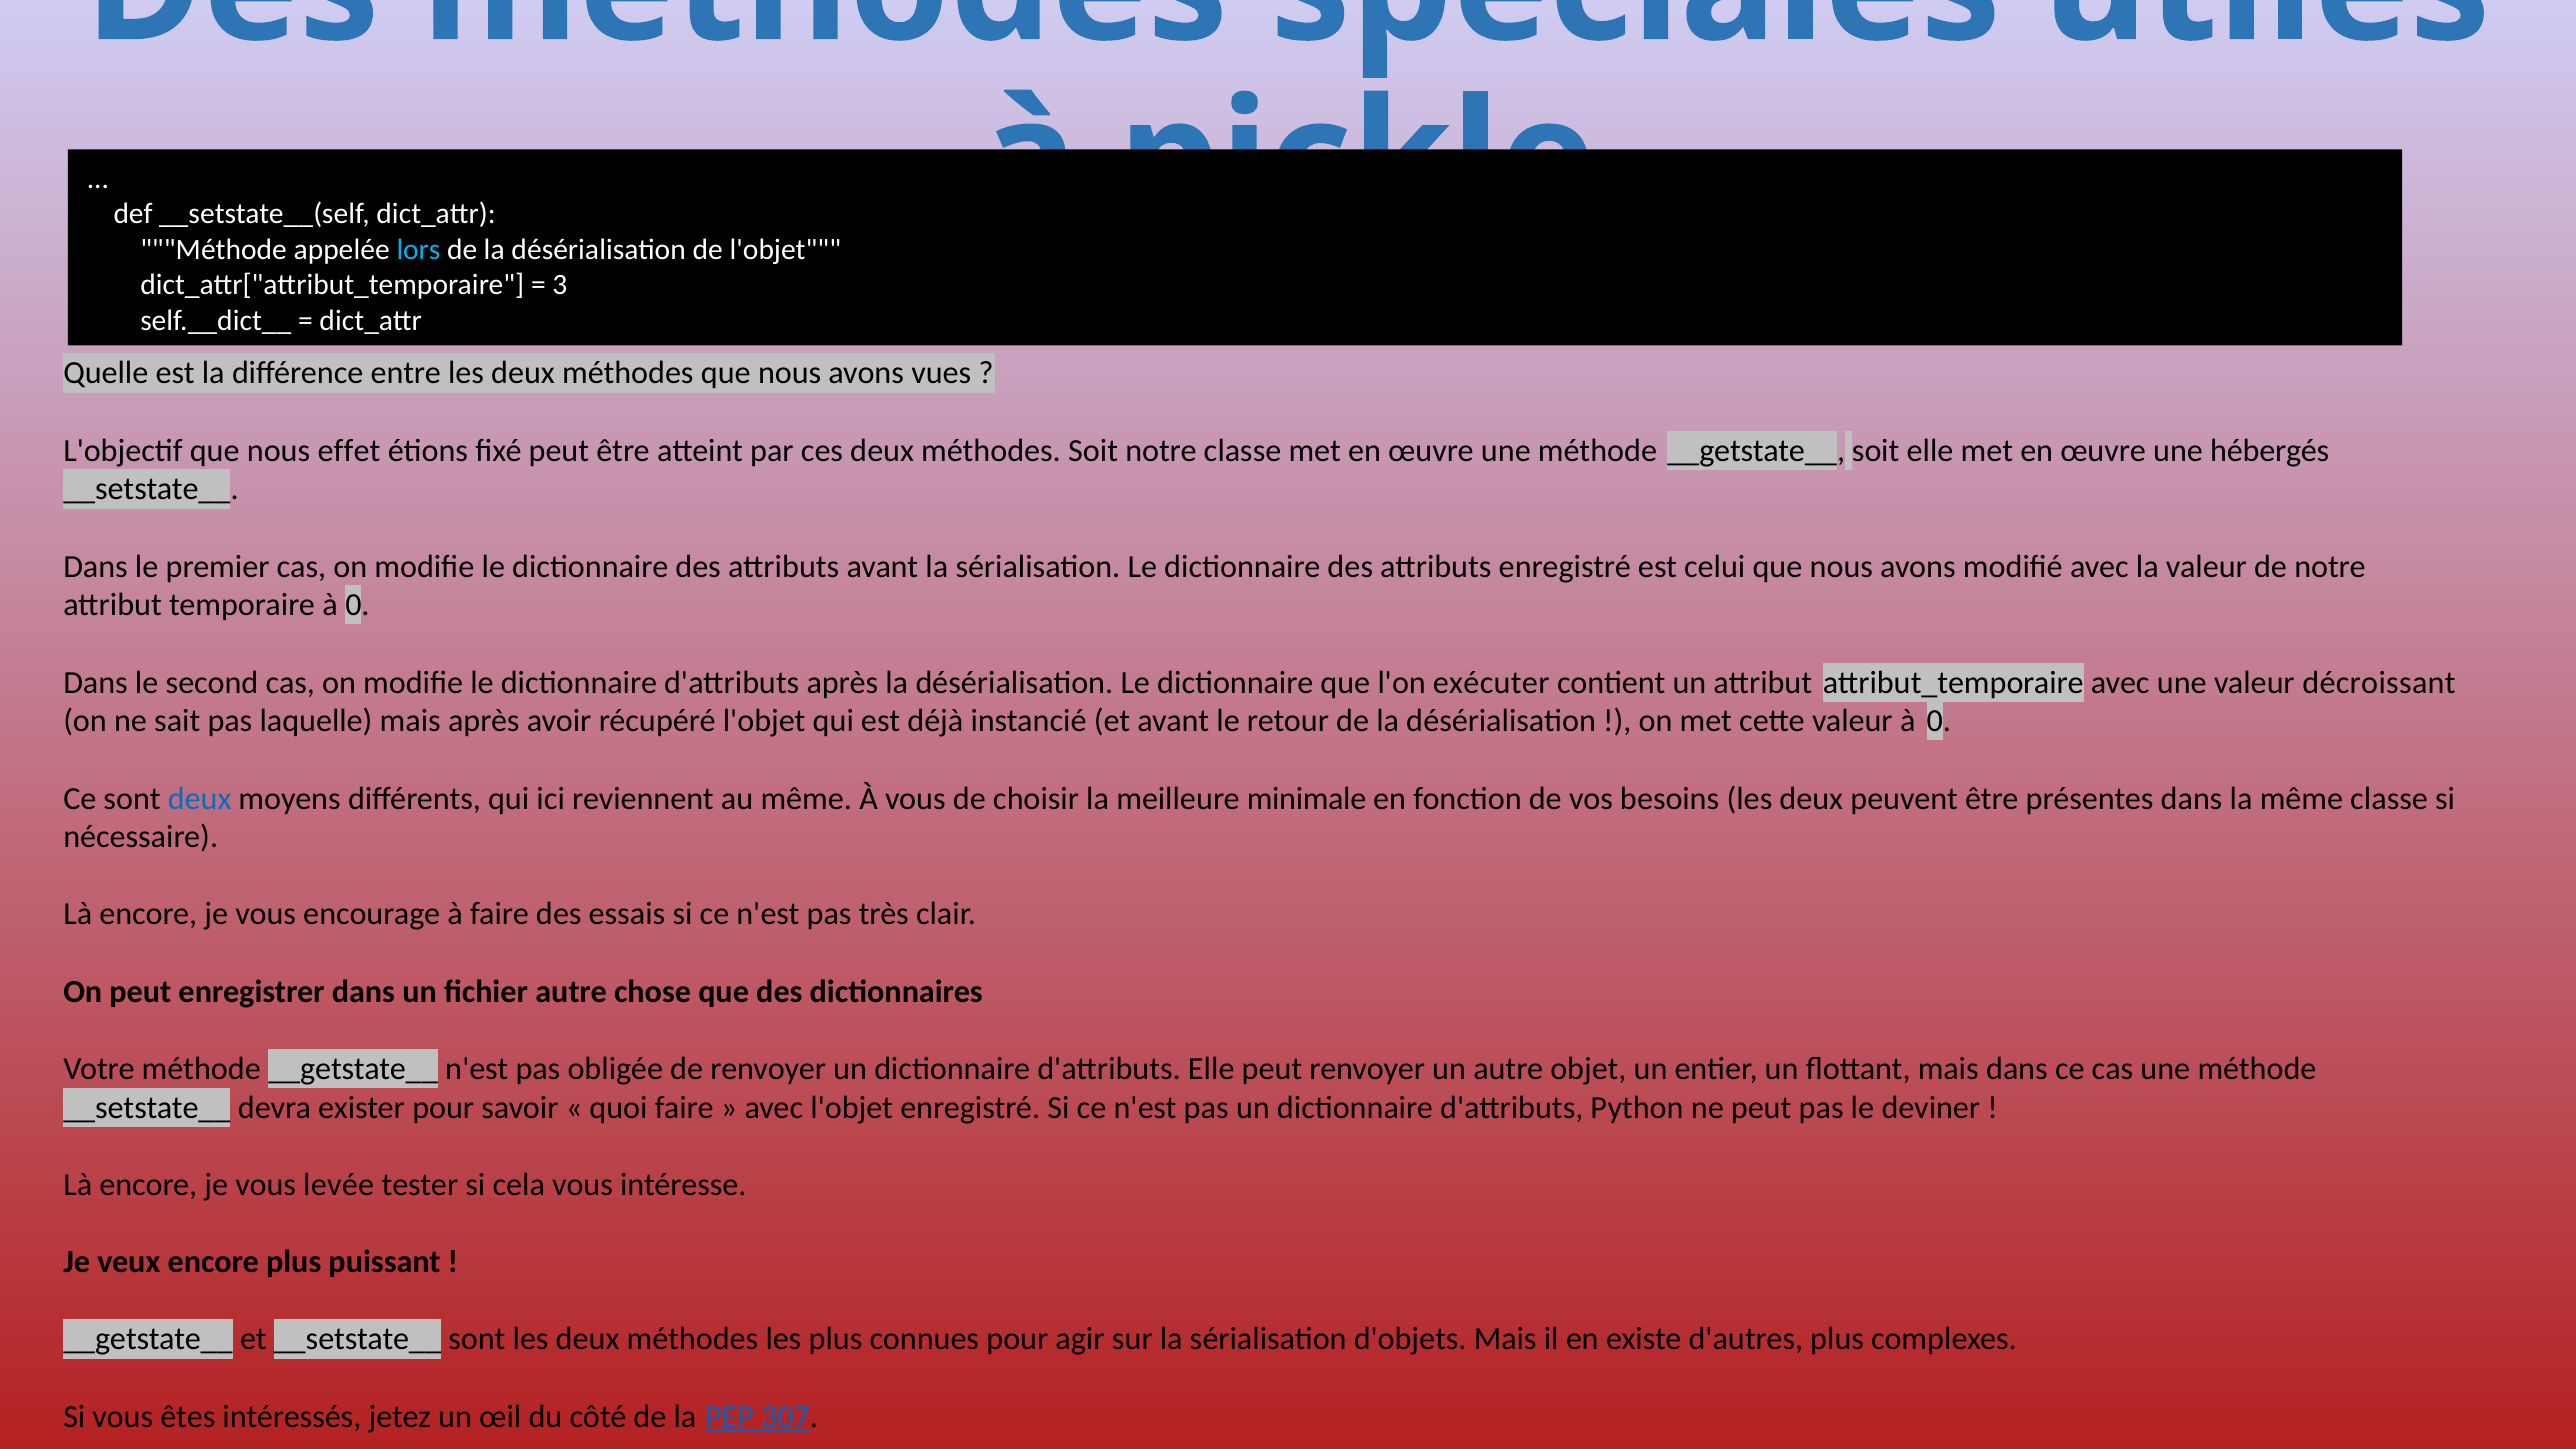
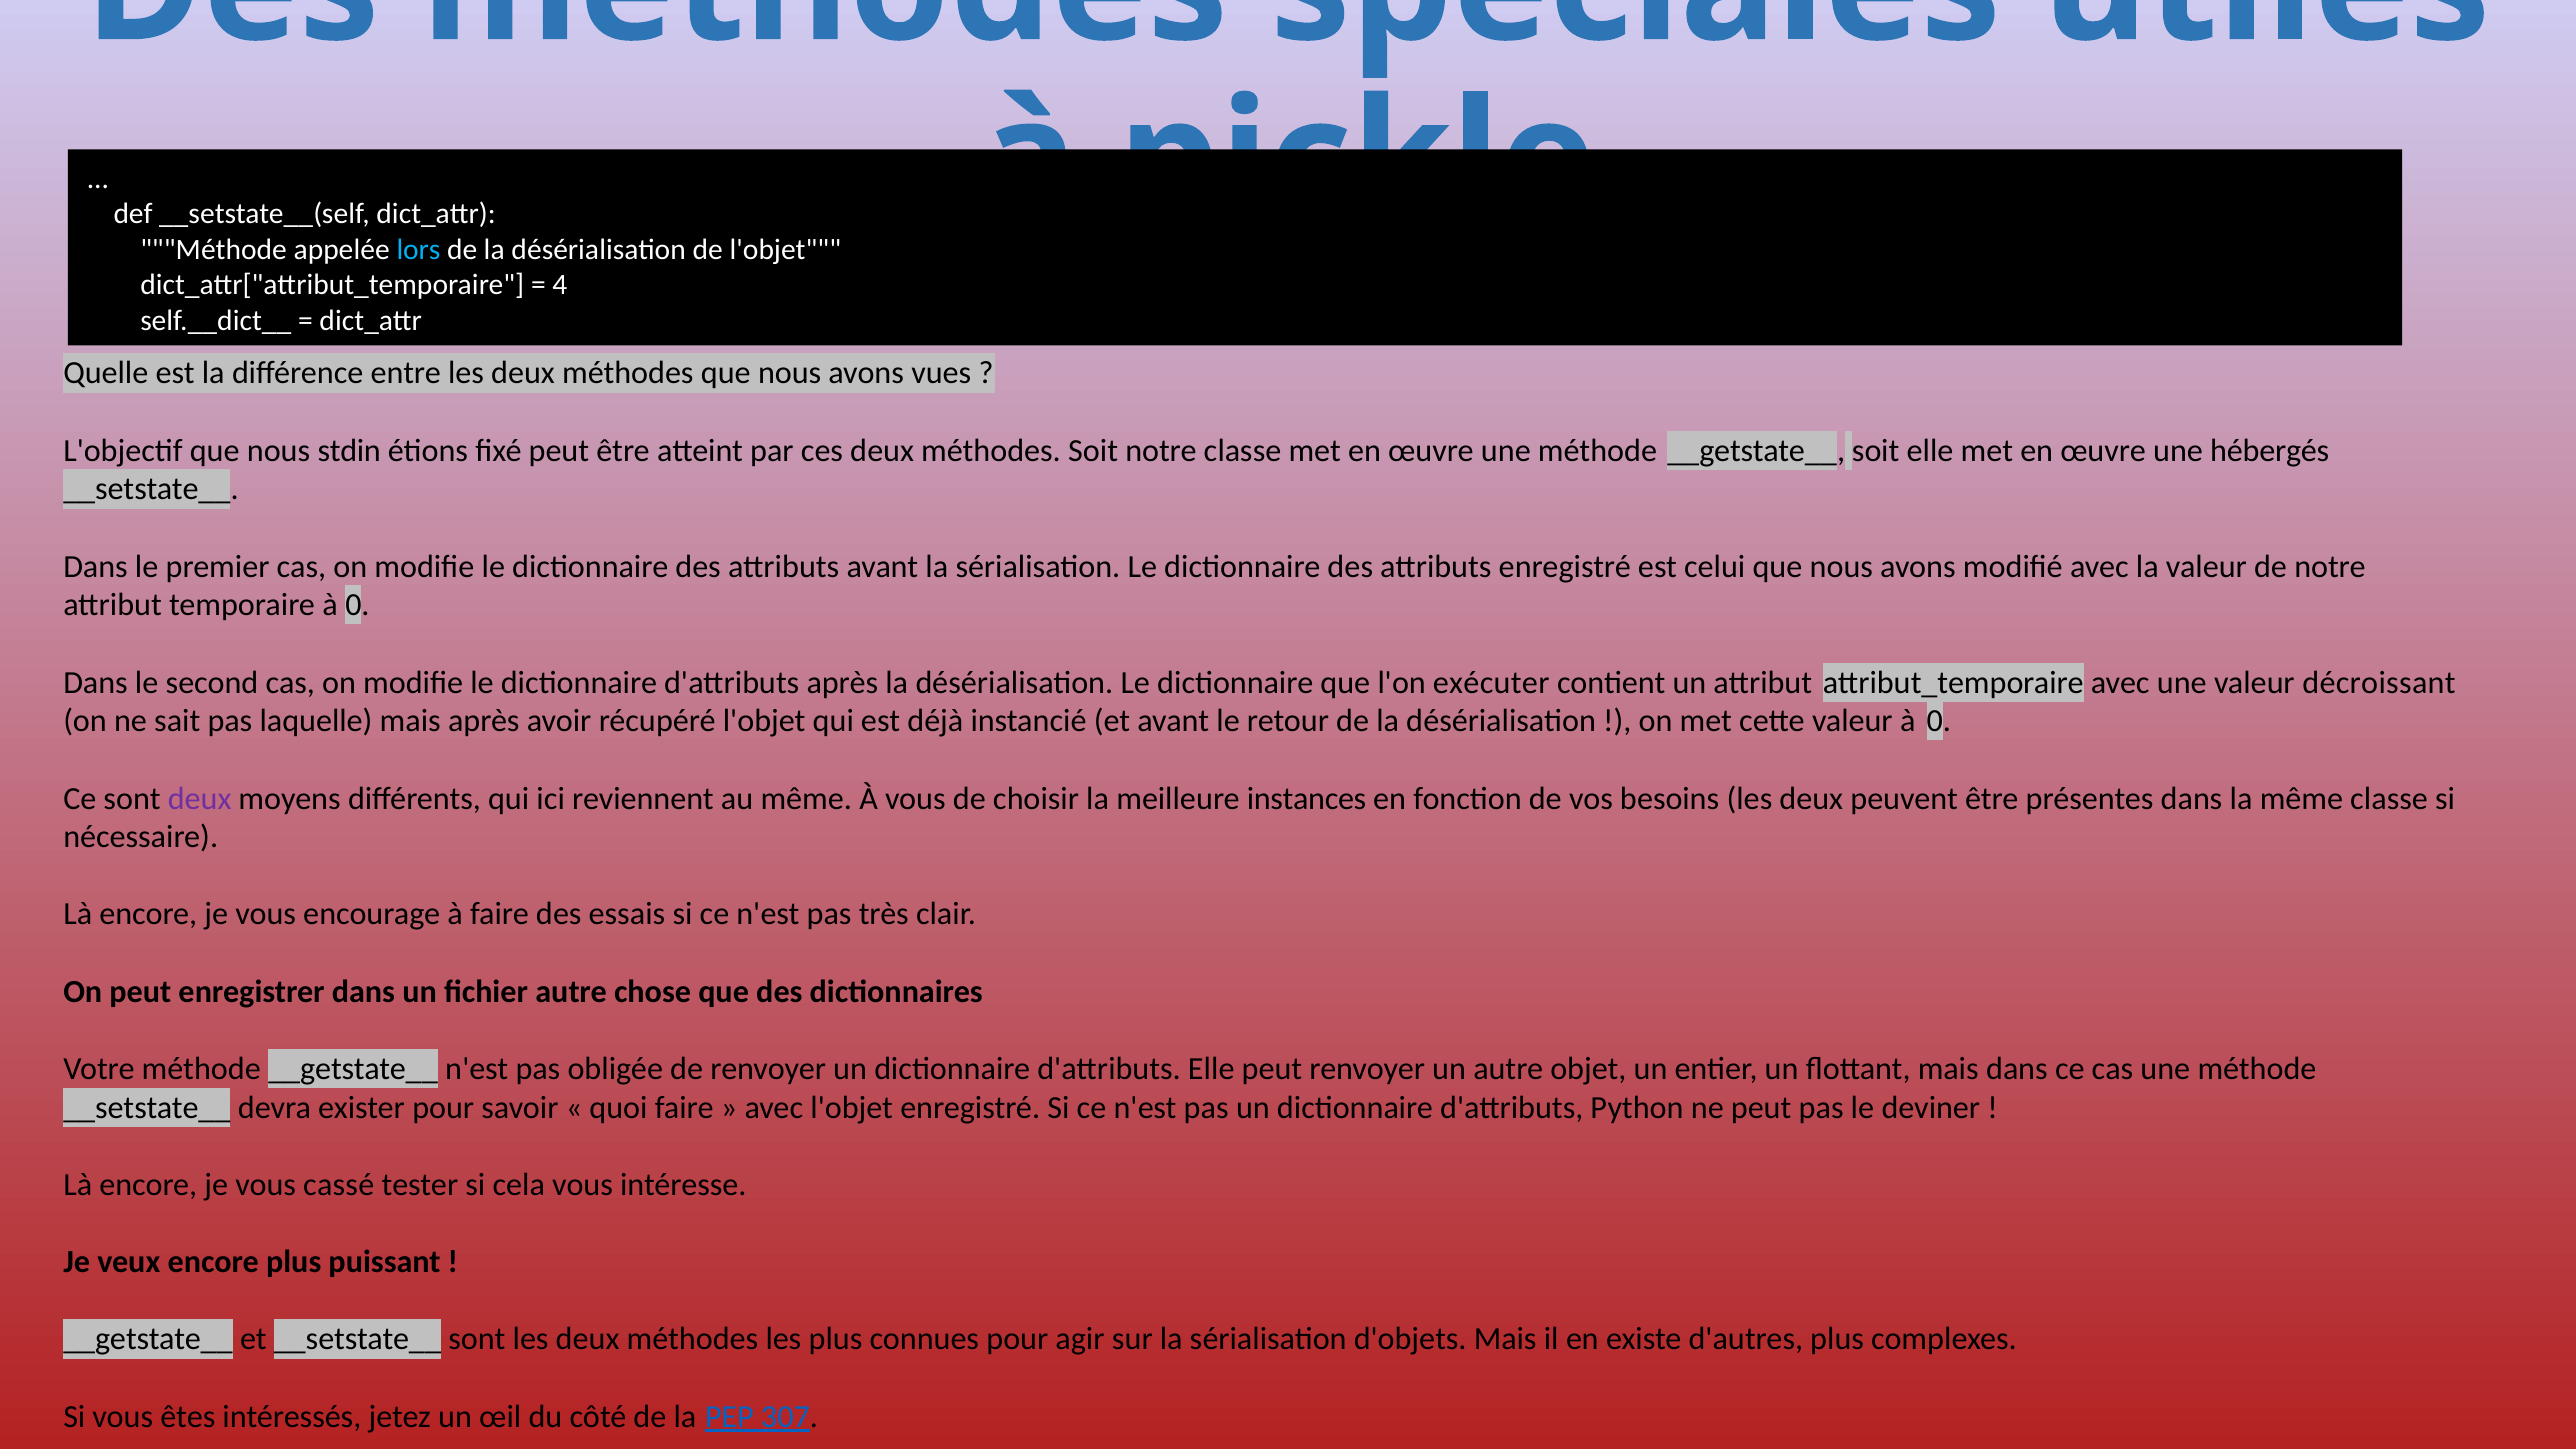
3: 3 -> 4
effet: effet -> stdin
deux at (200, 798) colour: blue -> purple
minimale: minimale -> instances
levée: levée -> cassé
